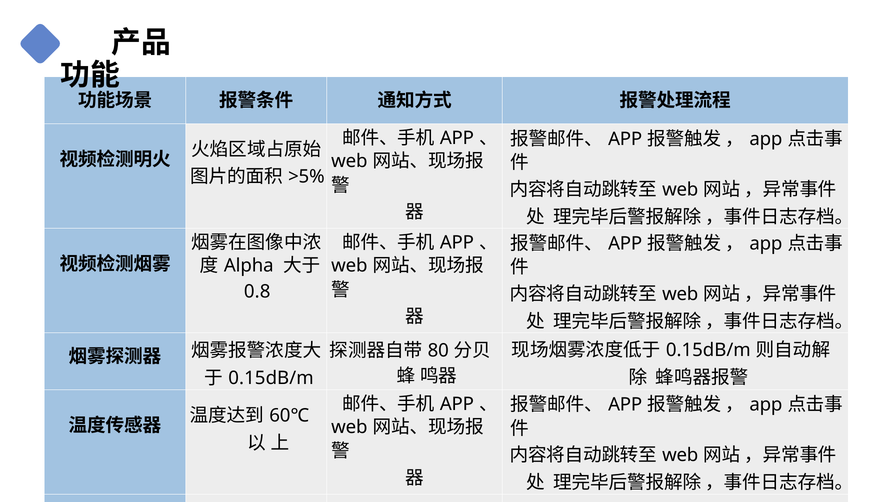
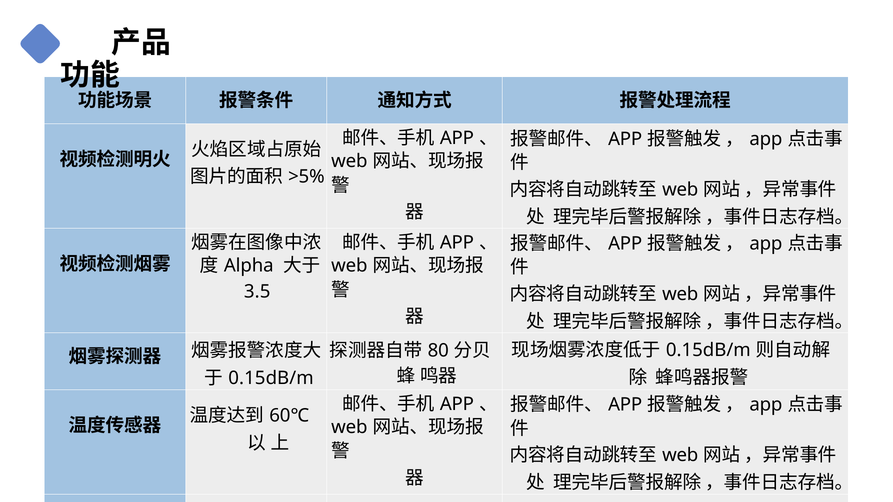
0.8: 0.8 -> 3.5
